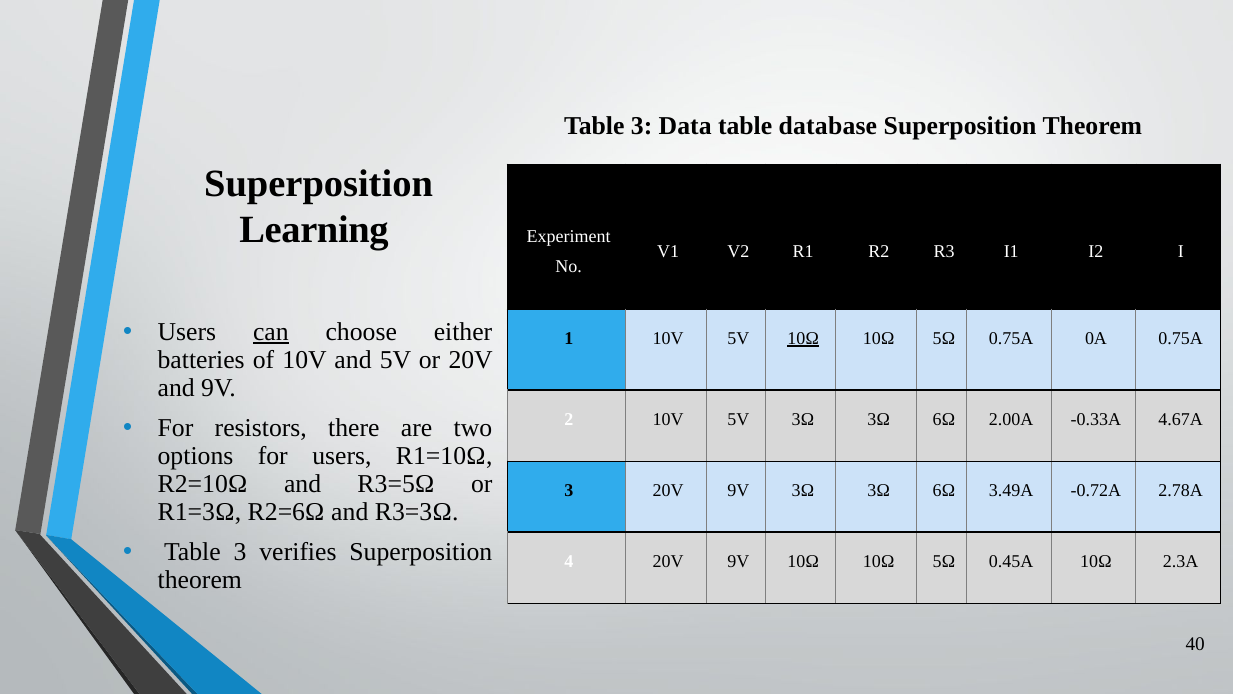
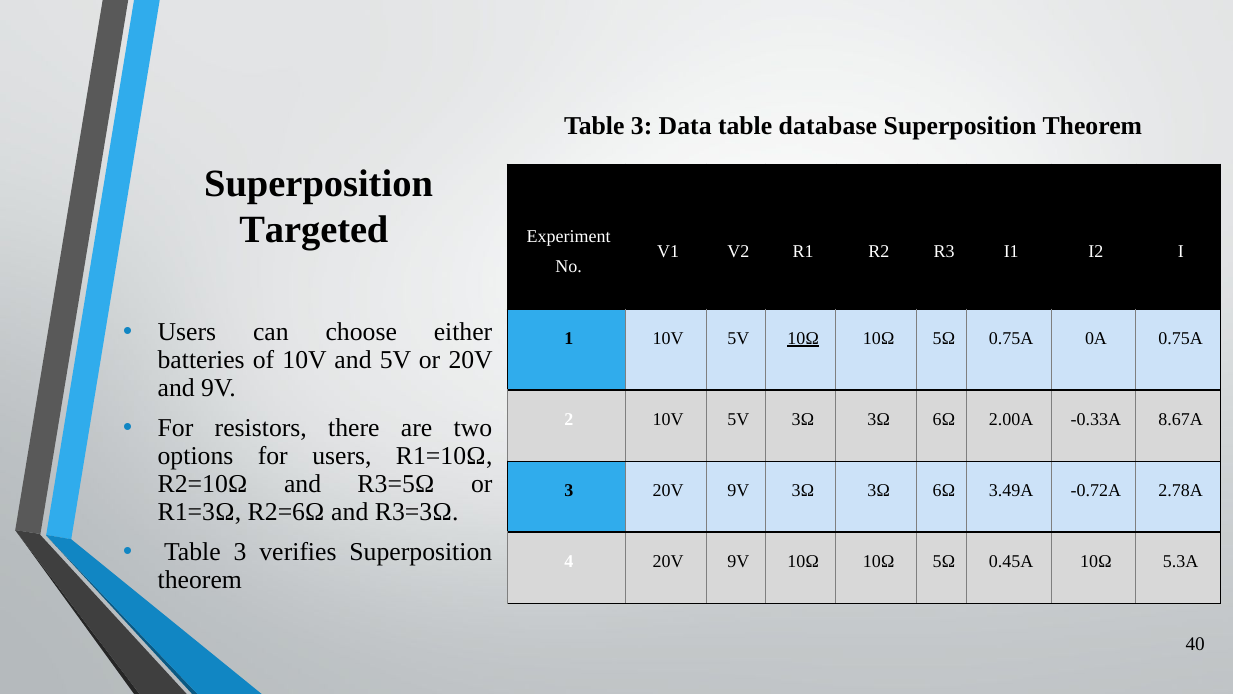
Learning: Learning -> Targeted
can underline: present -> none
4.67A: 4.67A -> 8.67A
2.3A: 2.3A -> 5.3A
